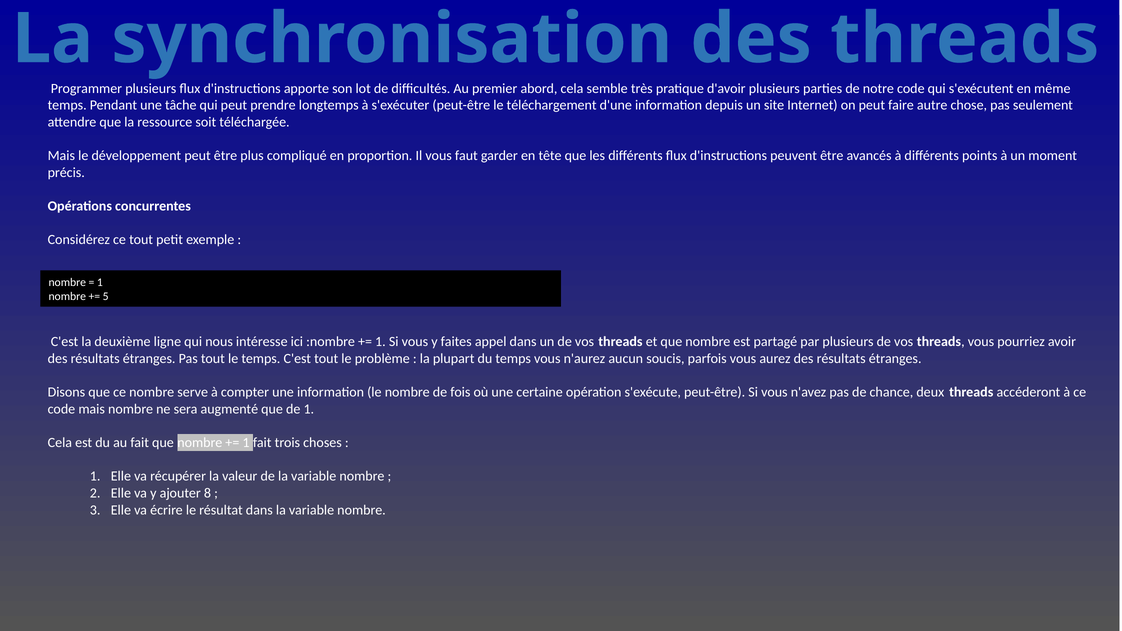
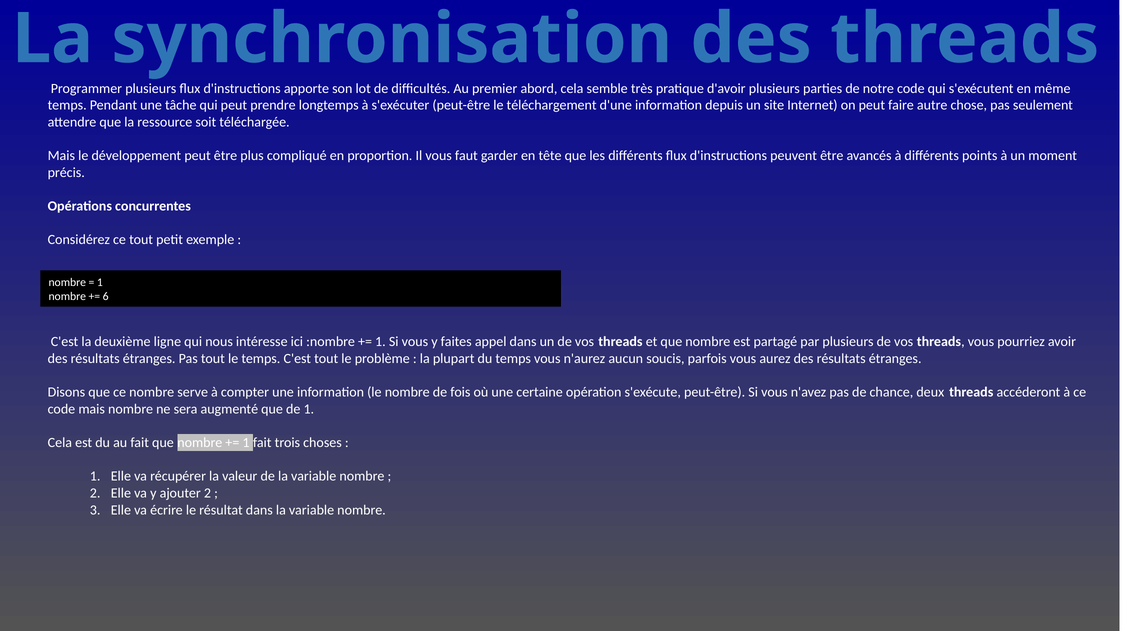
5: 5 -> 6
ajouter 8: 8 -> 2
